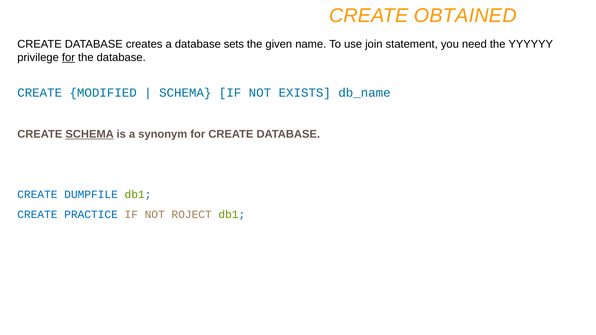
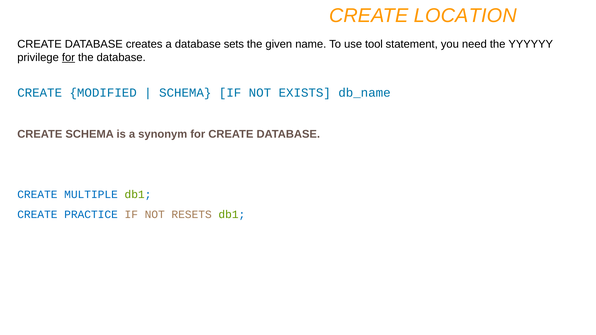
OBTAINED: OBTAINED -> LOCATION
join: join -> tool
SCHEMA at (90, 134) underline: present -> none
DUMPFILE: DUMPFILE -> MULTIPLE
ROJECT: ROJECT -> RESETS
